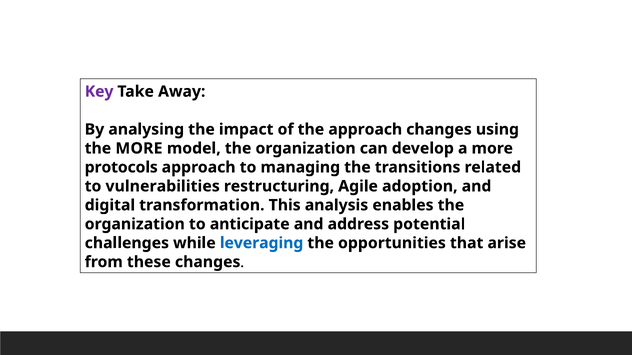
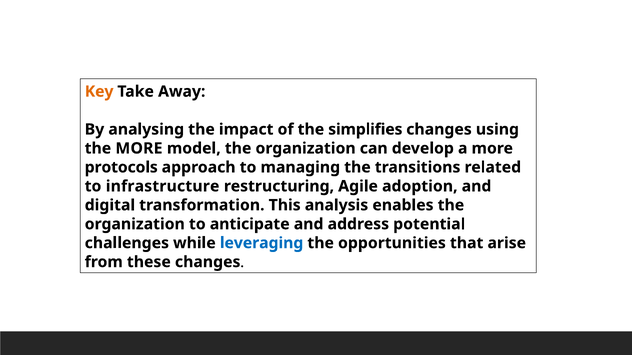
Key colour: purple -> orange
the approach: approach -> simplifies
vulnerabilities: vulnerabilities -> infrastructure
